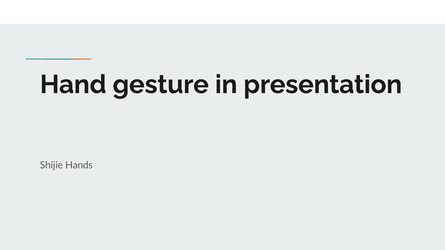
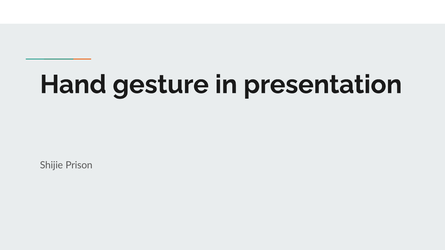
Hands: Hands -> Prison
